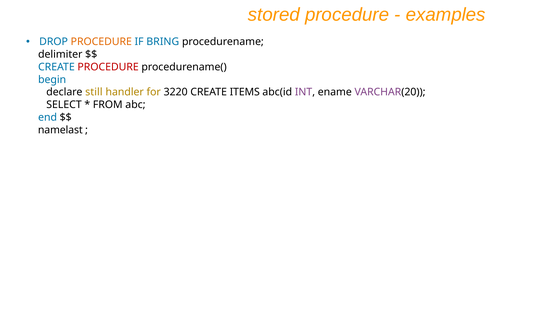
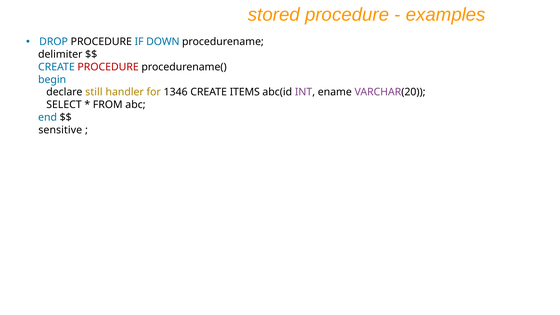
PROCEDURE at (101, 42) colour: orange -> black
BRING: BRING -> DOWN
3220: 3220 -> 1346
namelast: namelast -> sensitive
